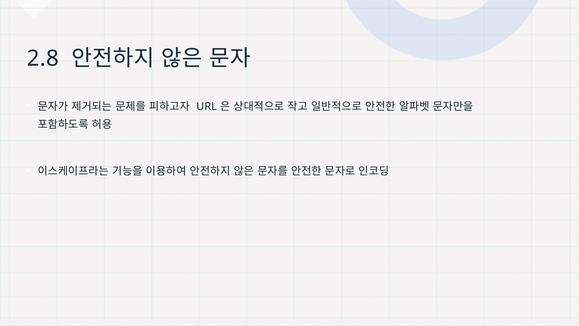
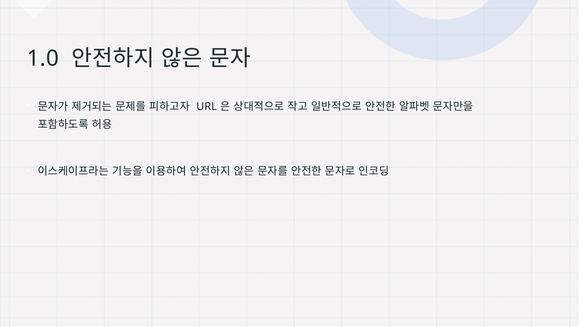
2.8: 2.8 -> 1.0
